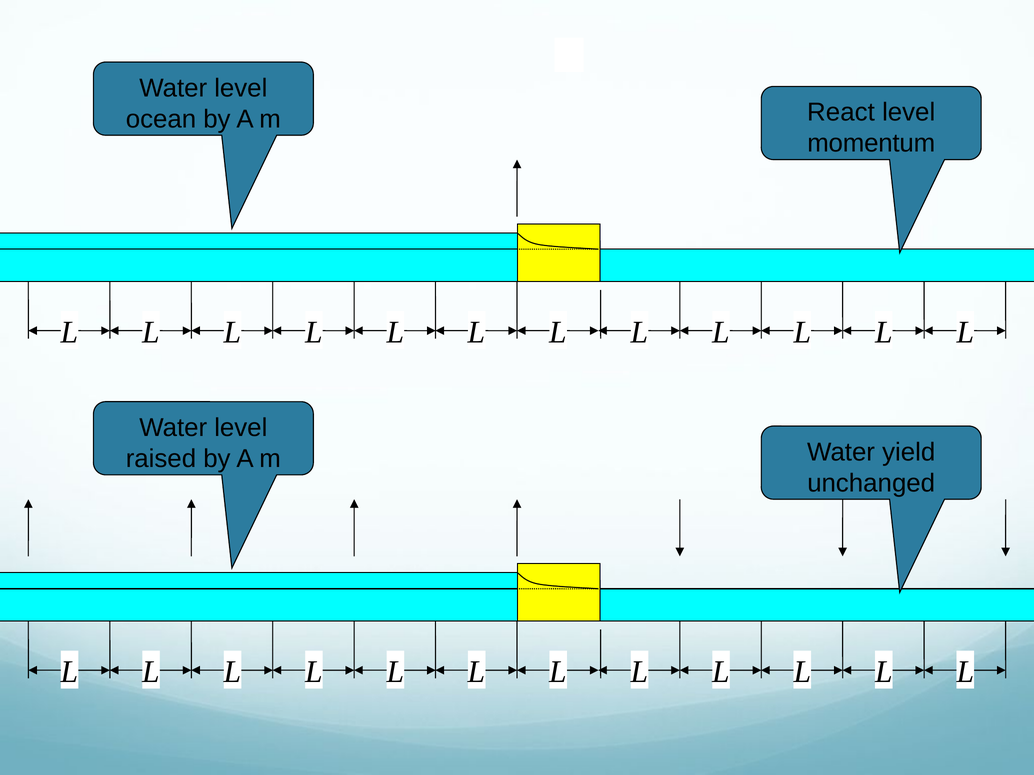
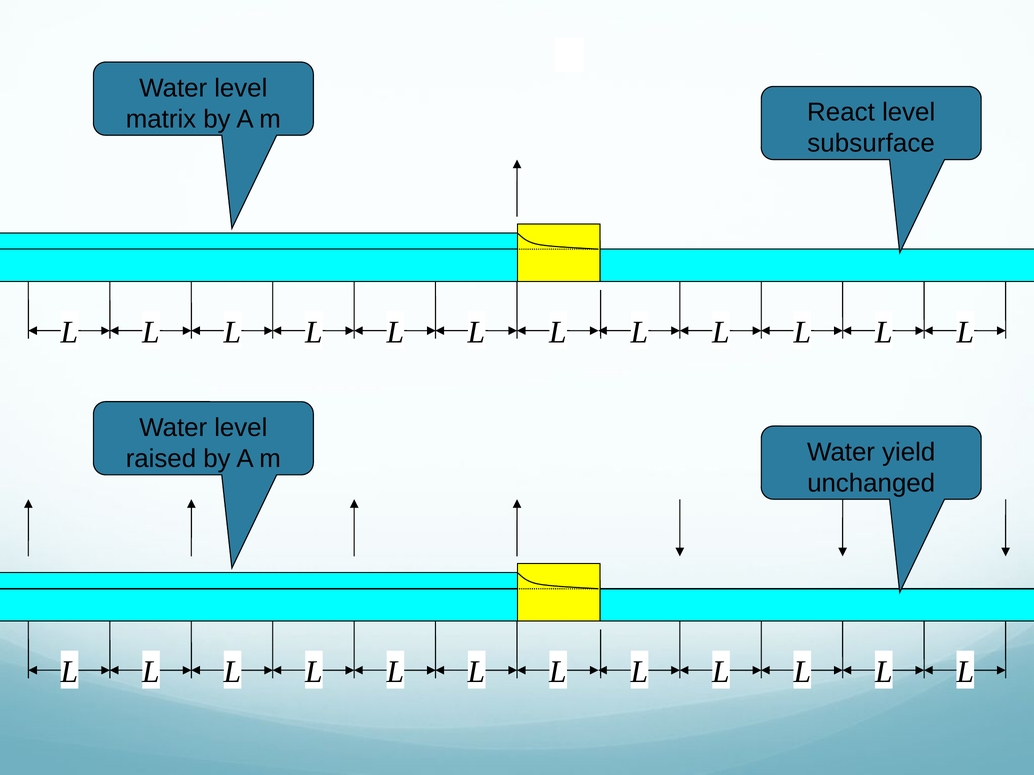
ocean: ocean -> matrix
momentum: momentum -> subsurface
